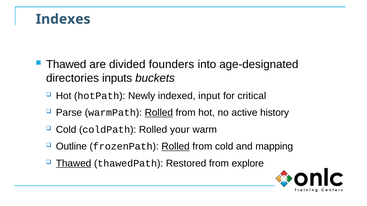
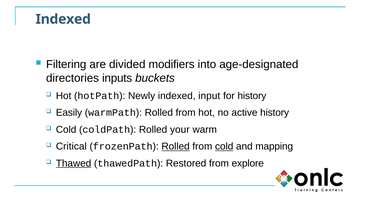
Indexes at (63, 19): Indexes -> Indexed
Thawed at (66, 65): Thawed -> Filtering
founders: founders -> modifiers
for critical: critical -> history
Parse: Parse -> Easily
Rolled at (159, 113) underline: present -> none
Outline: Outline -> Critical
cold at (224, 147) underline: none -> present
